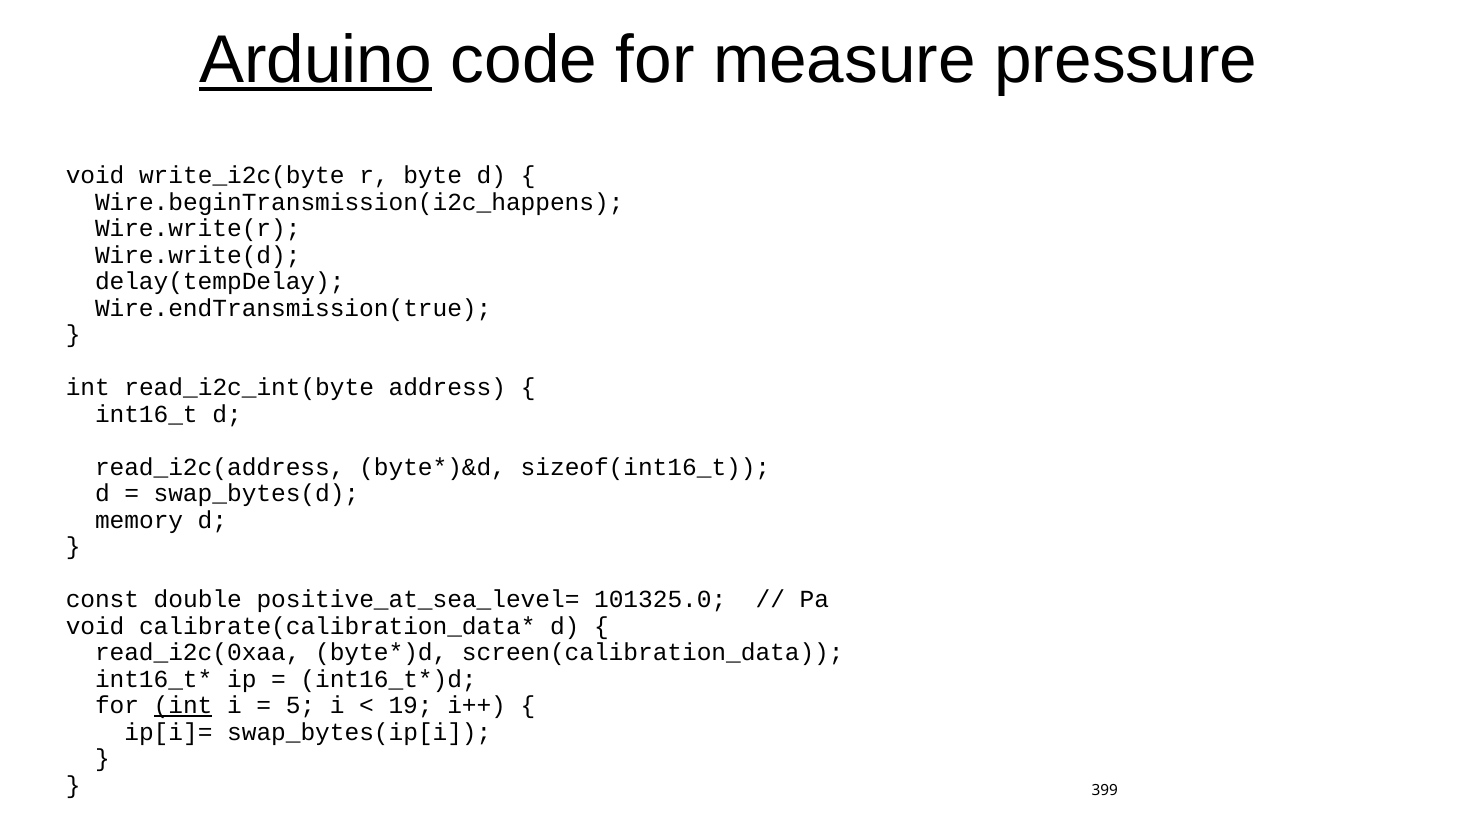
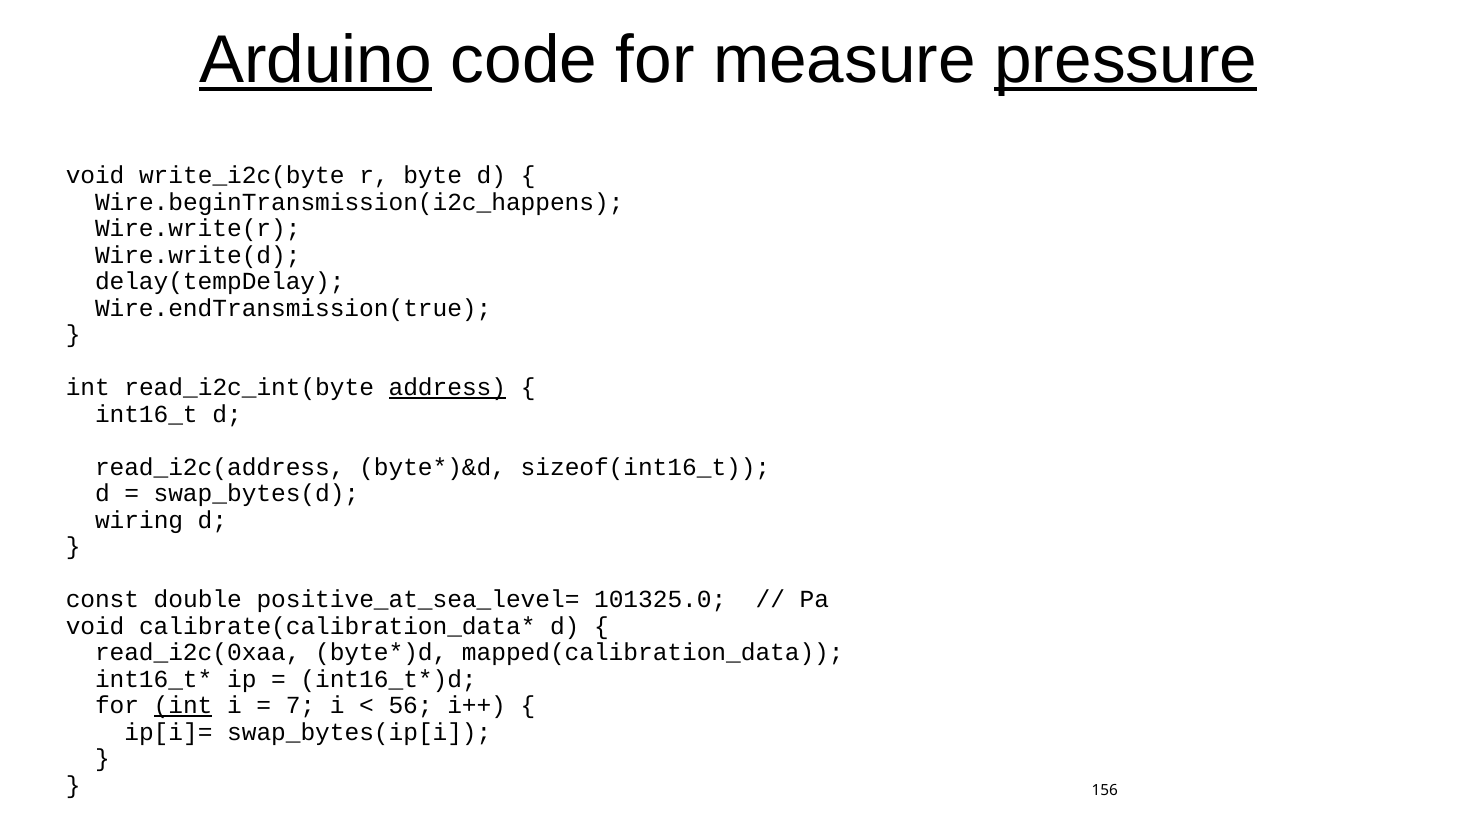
pressure underline: none -> present
address underline: none -> present
memory: memory -> wiring
screen(calibration_data: screen(calibration_data -> mapped(calibration_data
5: 5 -> 7
19: 19 -> 56
399: 399 -> 156
